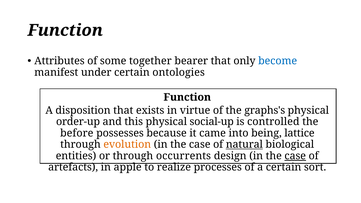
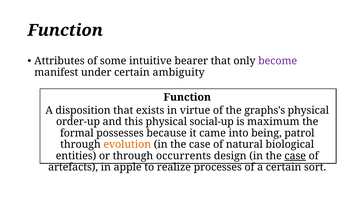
together: together -> intuitive
become colour: blue -> purple
ontologies: ontologies -> ambiguity
controlled: controlled -> maximum
before: before -> formal
lattice: lattice -> patrol
natural underline: present -> none
